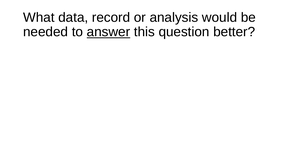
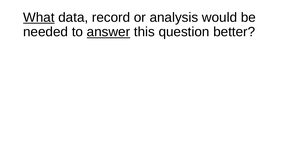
What underline: none -> present
